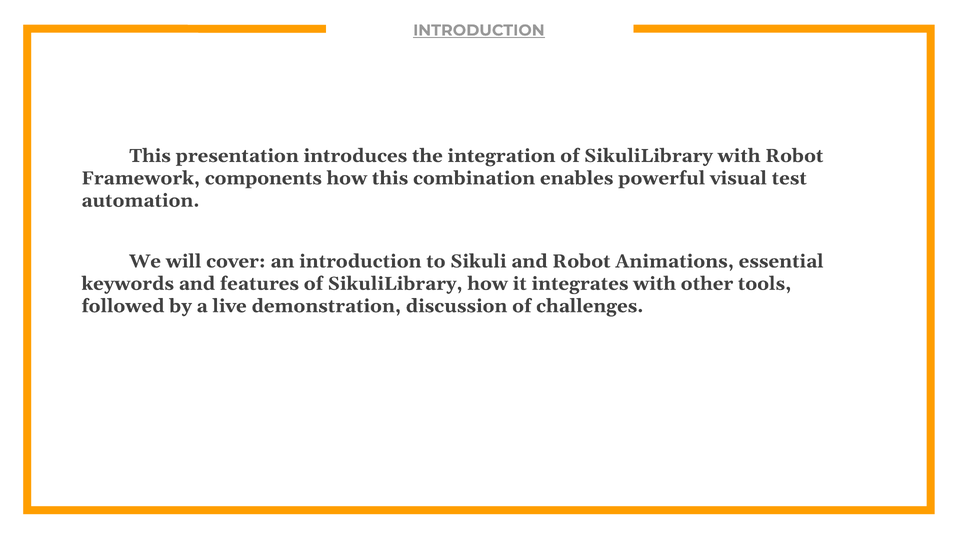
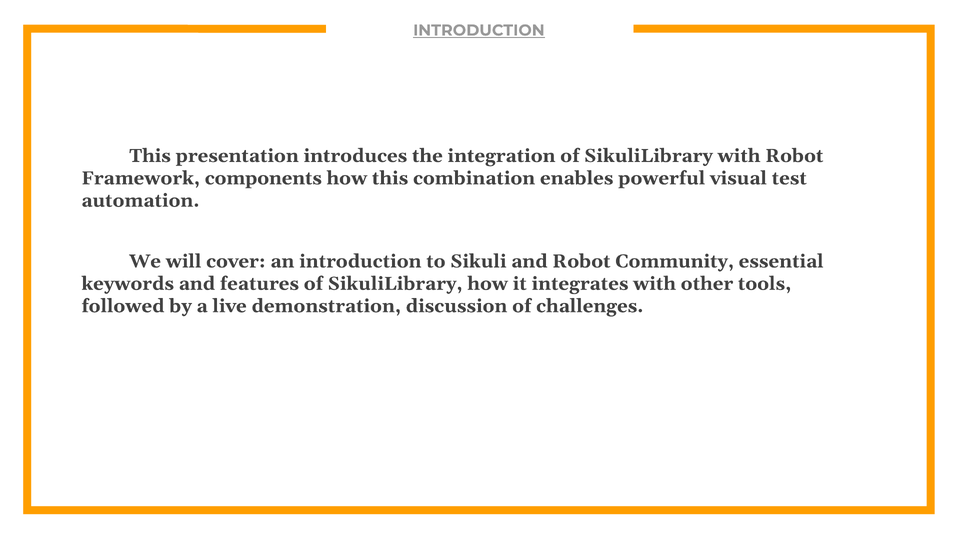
Animations: Animations -> Community
